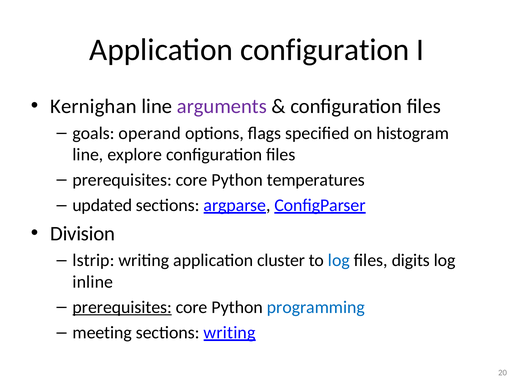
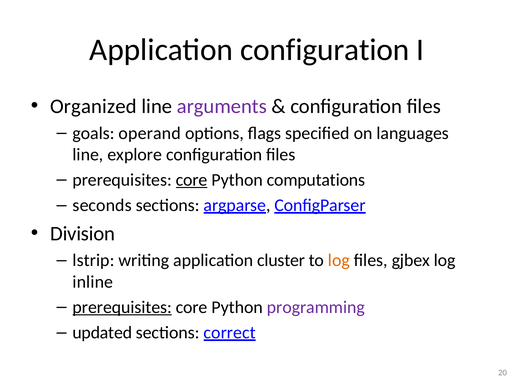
Kernighan: Kernighan -> Organized
histogram: histogram -> languages
core at (192, 180) underline: none -> present
temperatures: temperatures -> computations
updated: updated -> seconds
log at (339, 261) colour: blue -> orange
digits: digits -> gjbex
programming colour: blue -> purple
meeting: meeting -> updated
sections writing: writing -> correct
